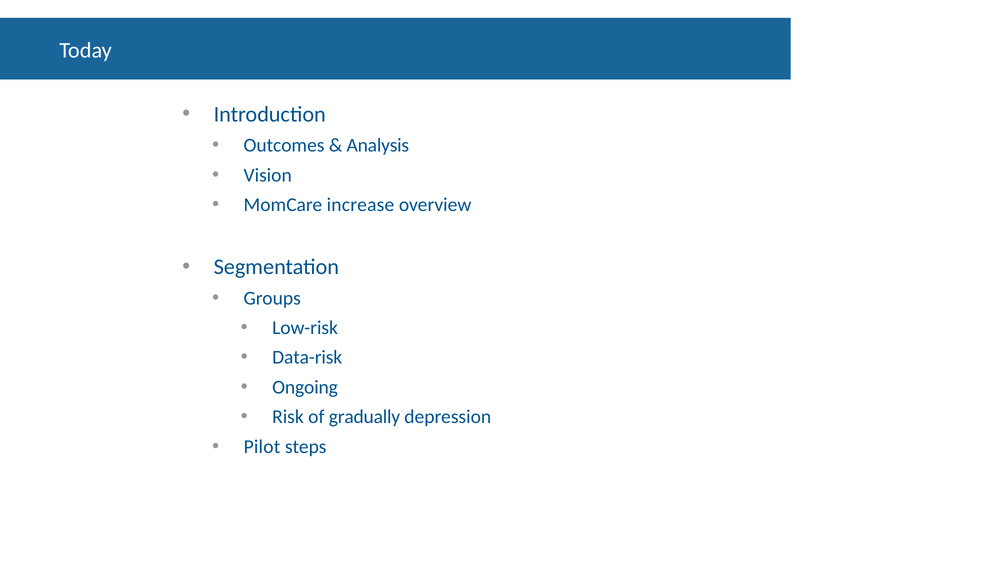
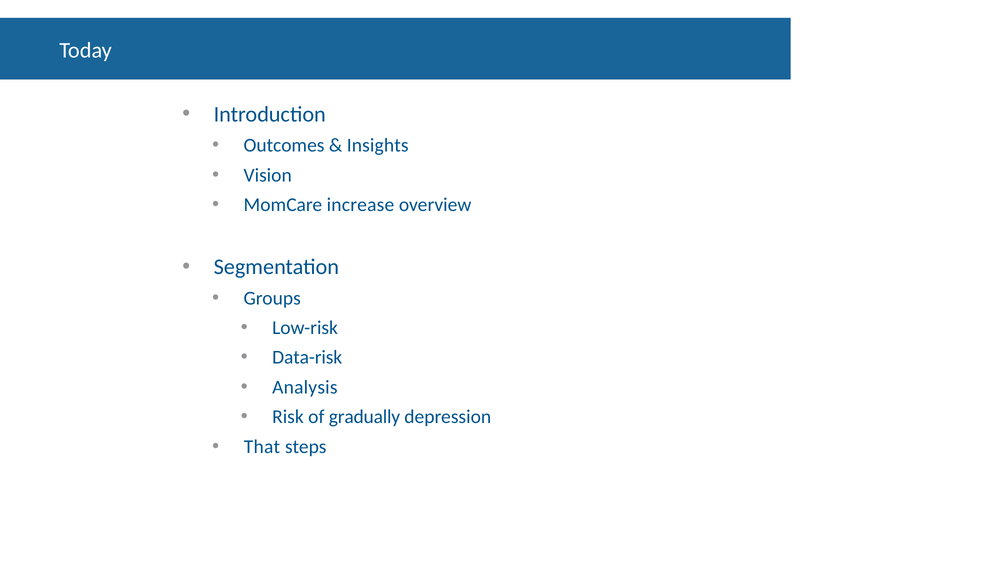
Analysis: Analysis -> Insights
Ongoing: Ongoing -> Analysis
Pilot: Pilot -> That
